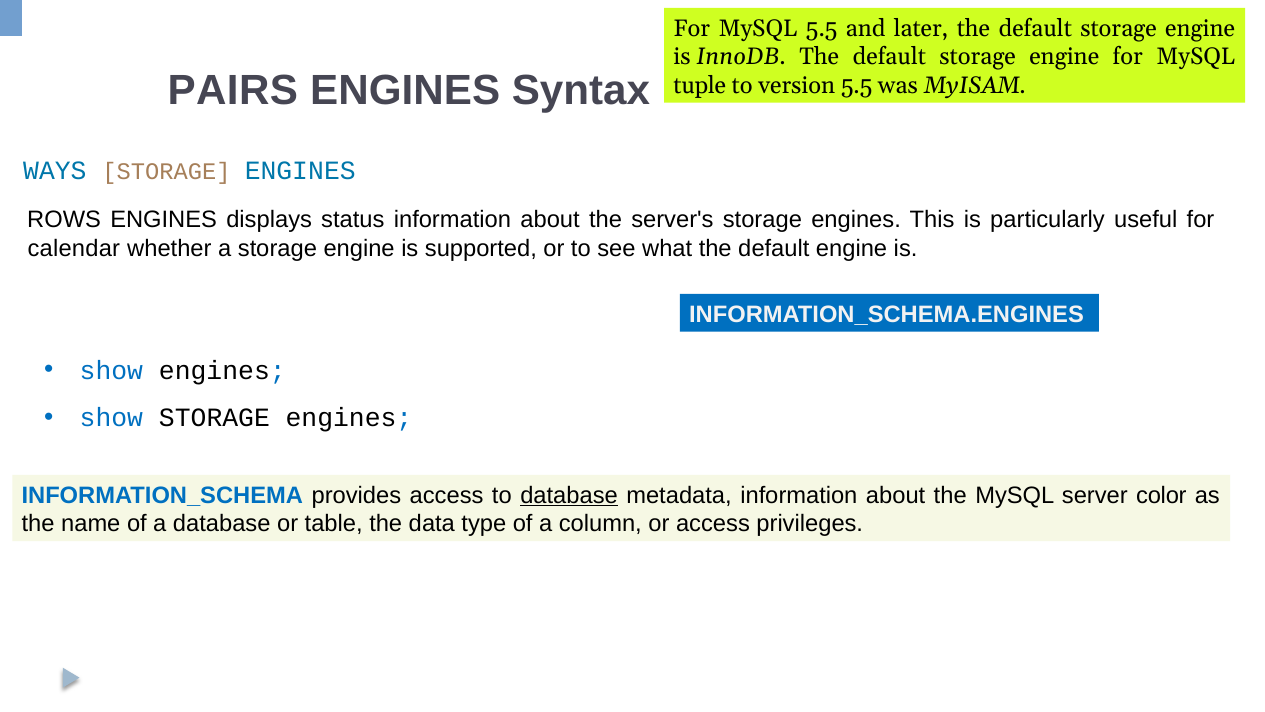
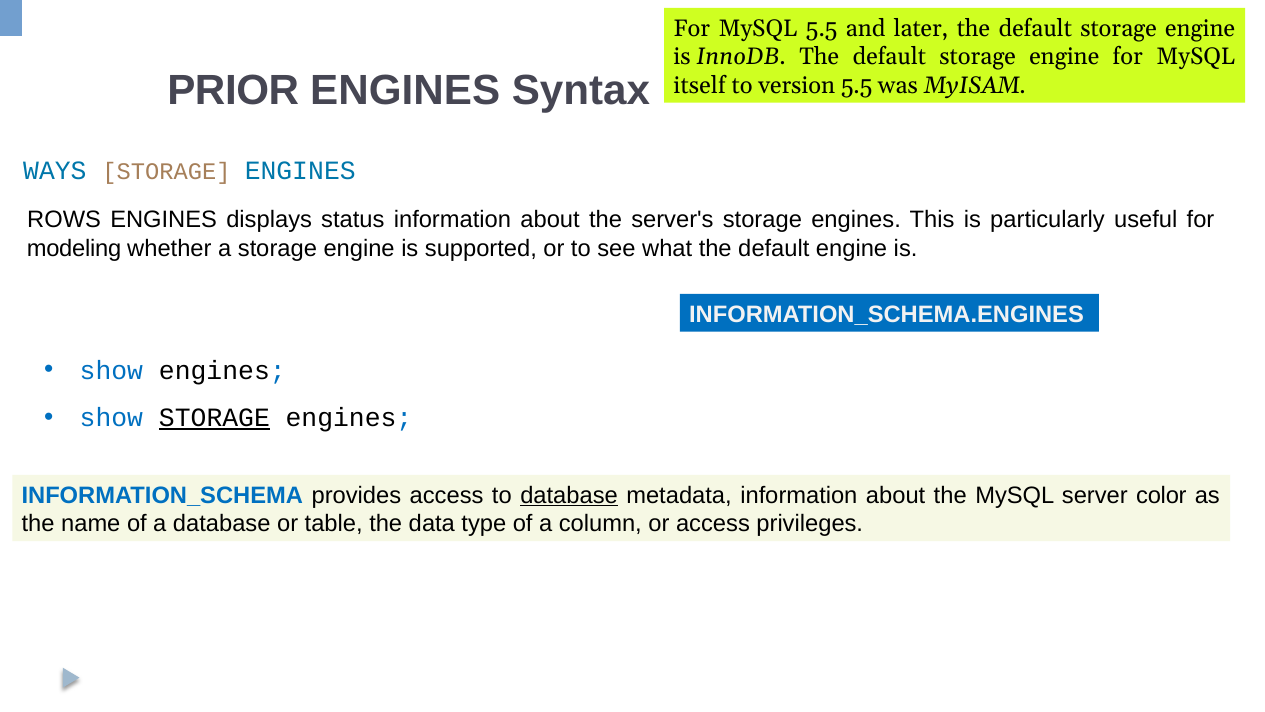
PAIRS: PAIRS -> PRIOR
tuple: tuple -> itself
calendar: calendar -> modeling
STORAGE at (214, 418) underline: none -> present
